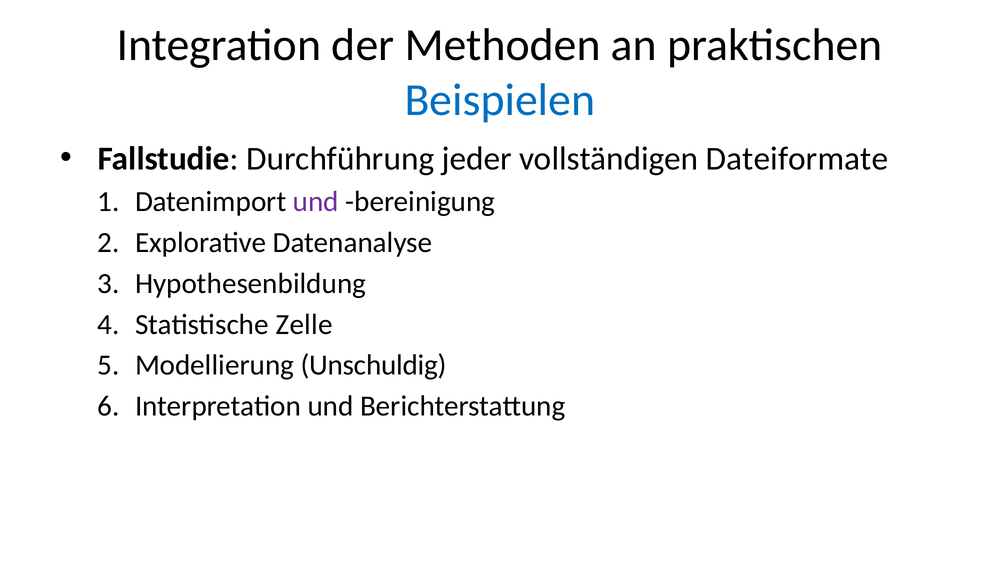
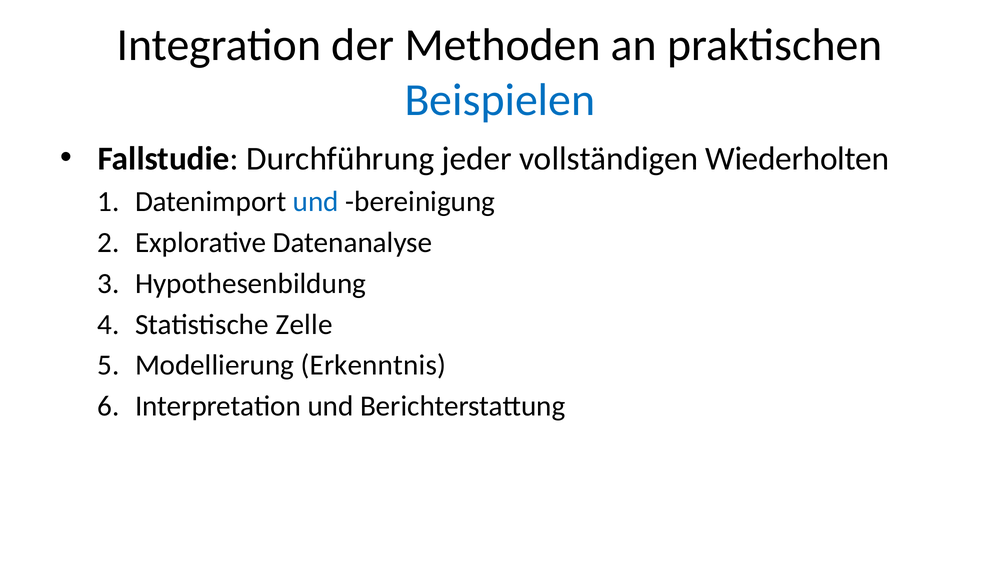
Dateiformate: Dateiformate -> Wiederholten
und at (316, 202) colour: purple -> blue
Unschuldig: Unschuldig -> Erkenntnis
